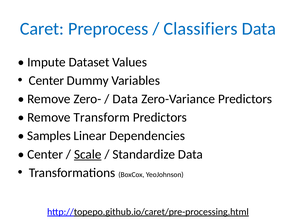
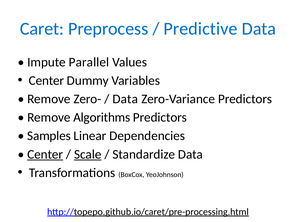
Classifiers: Classifiers -> Predictive
Dataset: Dataset -> Parallel
Transform: Transform -> Algorithms
Center at (45, 154) underline: none -> present
